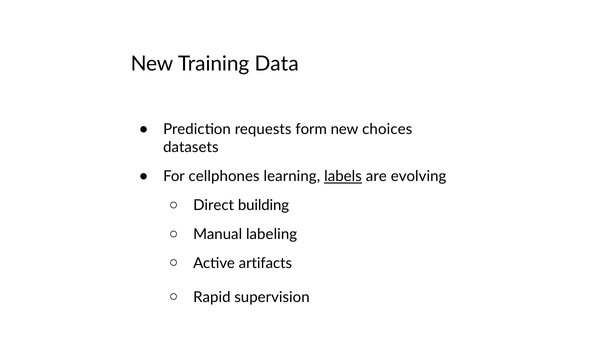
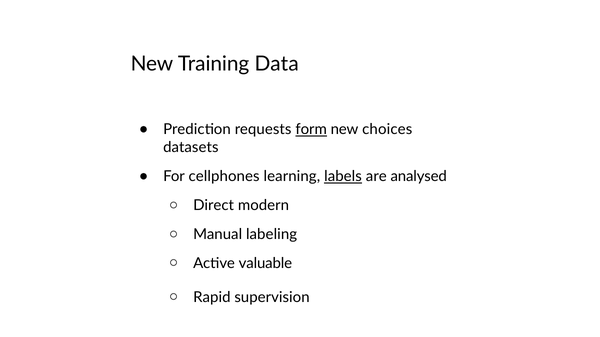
form underline: none -> present
evolving: evolving -> analysed
building: building -> modern
artifacts: artifacts -> valuable
